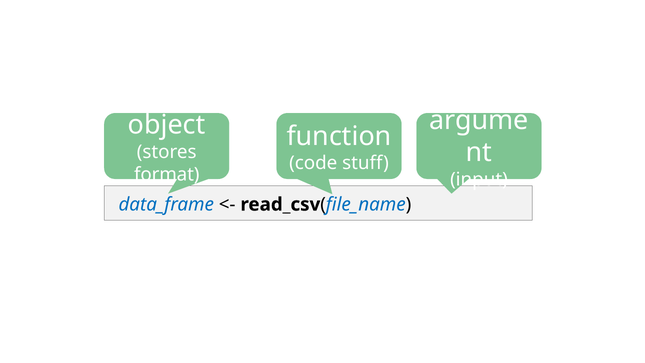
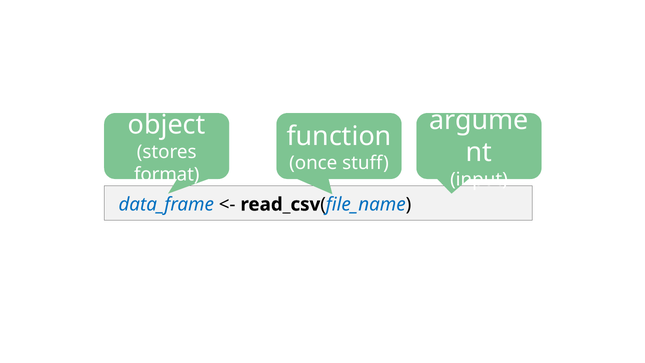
code: code -> once
